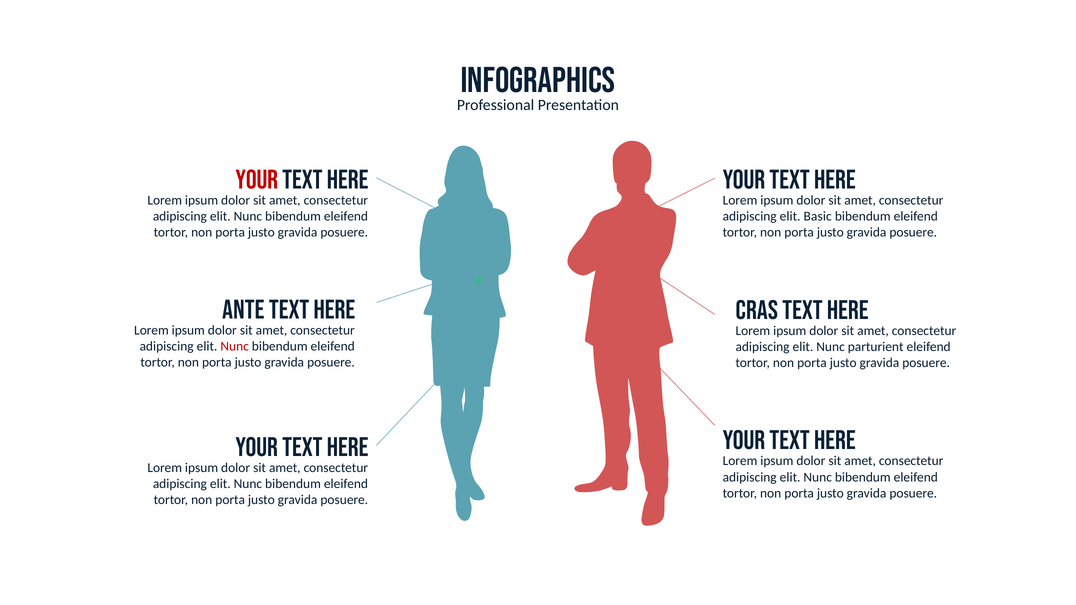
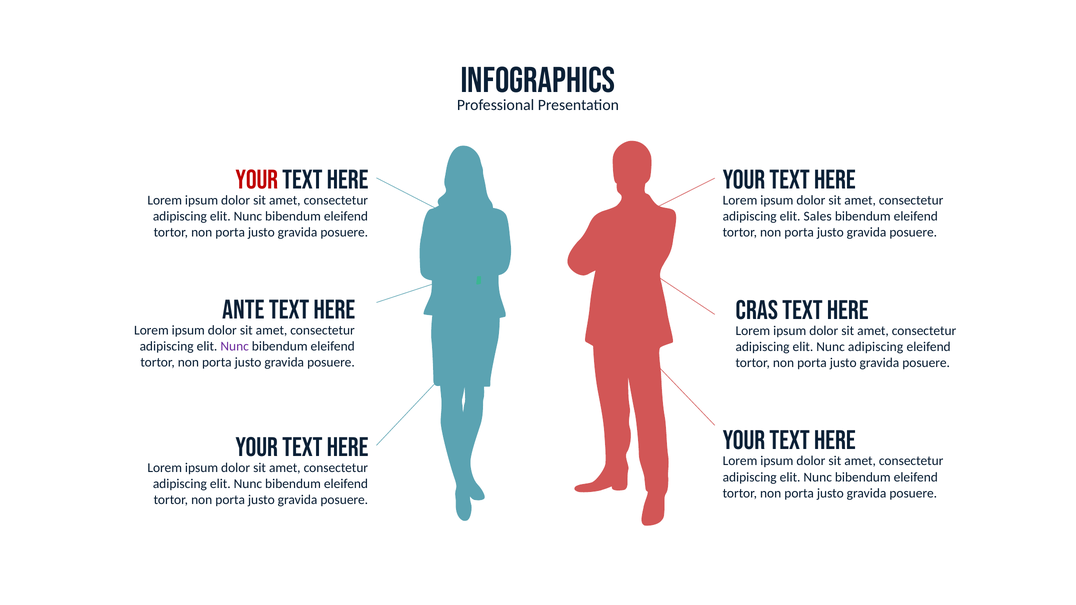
Basic: Basic -> Sales
Nunc at (235, 346) colour: red -> purple
Nunc parturient: parturient -> adipiscing
